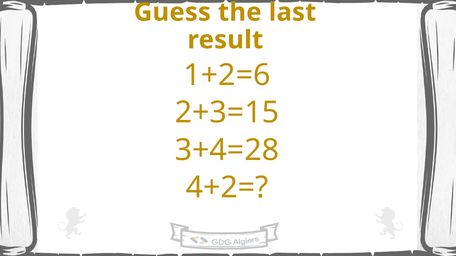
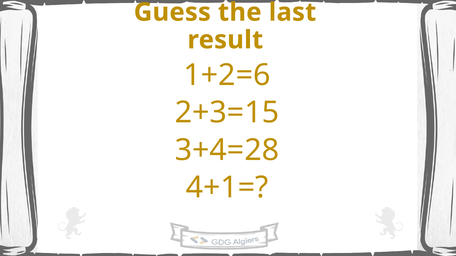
4+2=: 4+2= -> 4+1=
